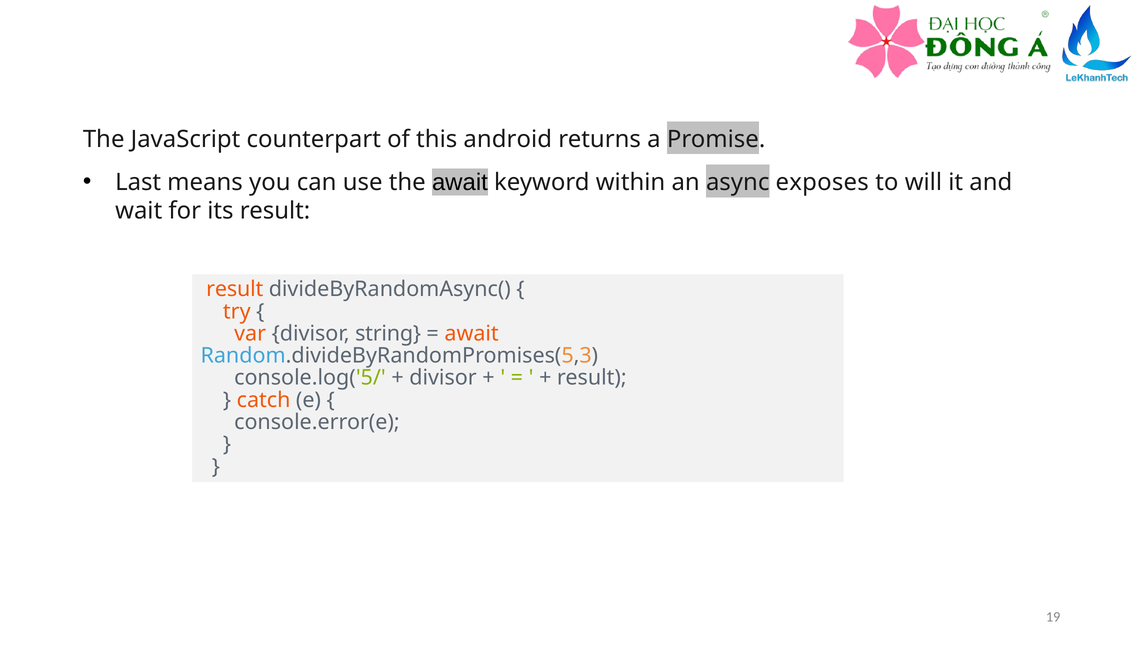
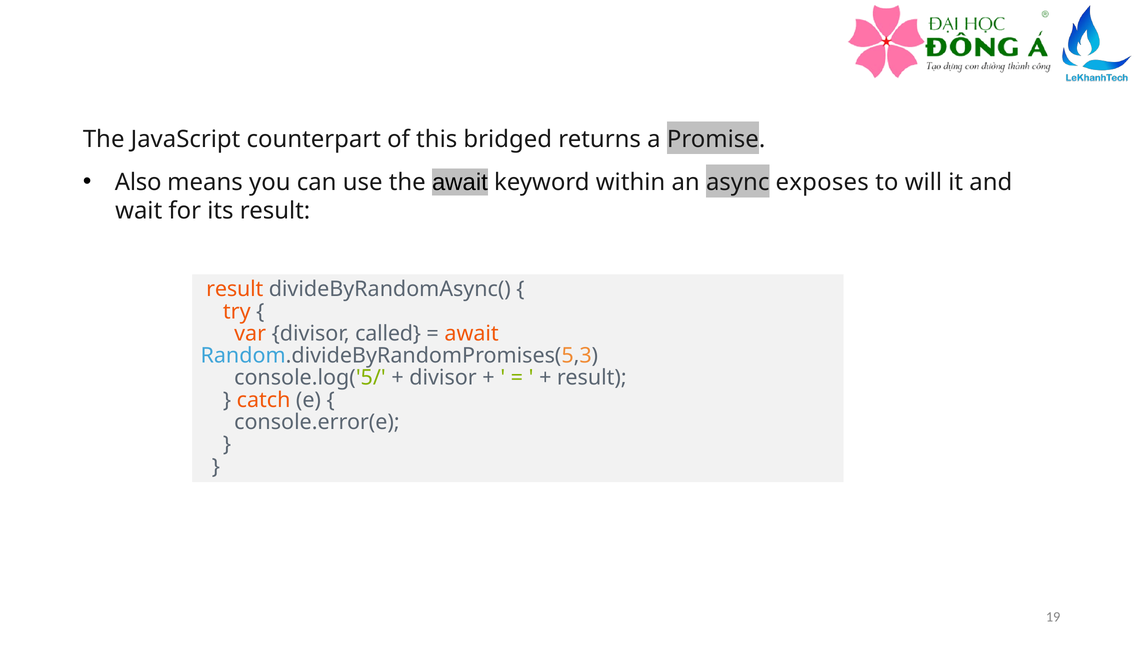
android: android -> bridged
Last: Last -> Also
string: string -> called
